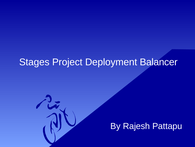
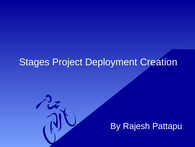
Balancer: Balancer -> Creation
